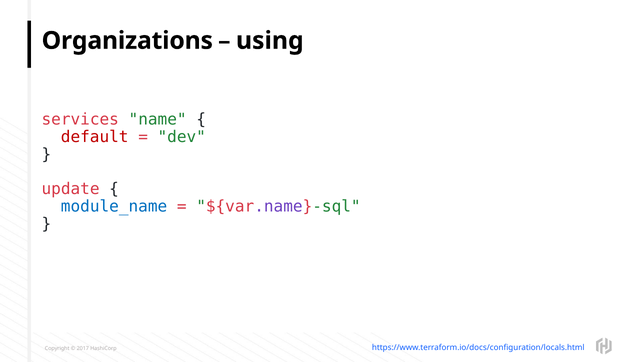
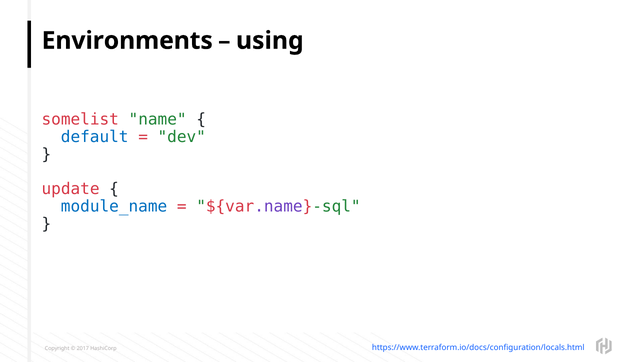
Organizations: Organizations -> Environments
services: services -> somelist
default colour: red -> blue
